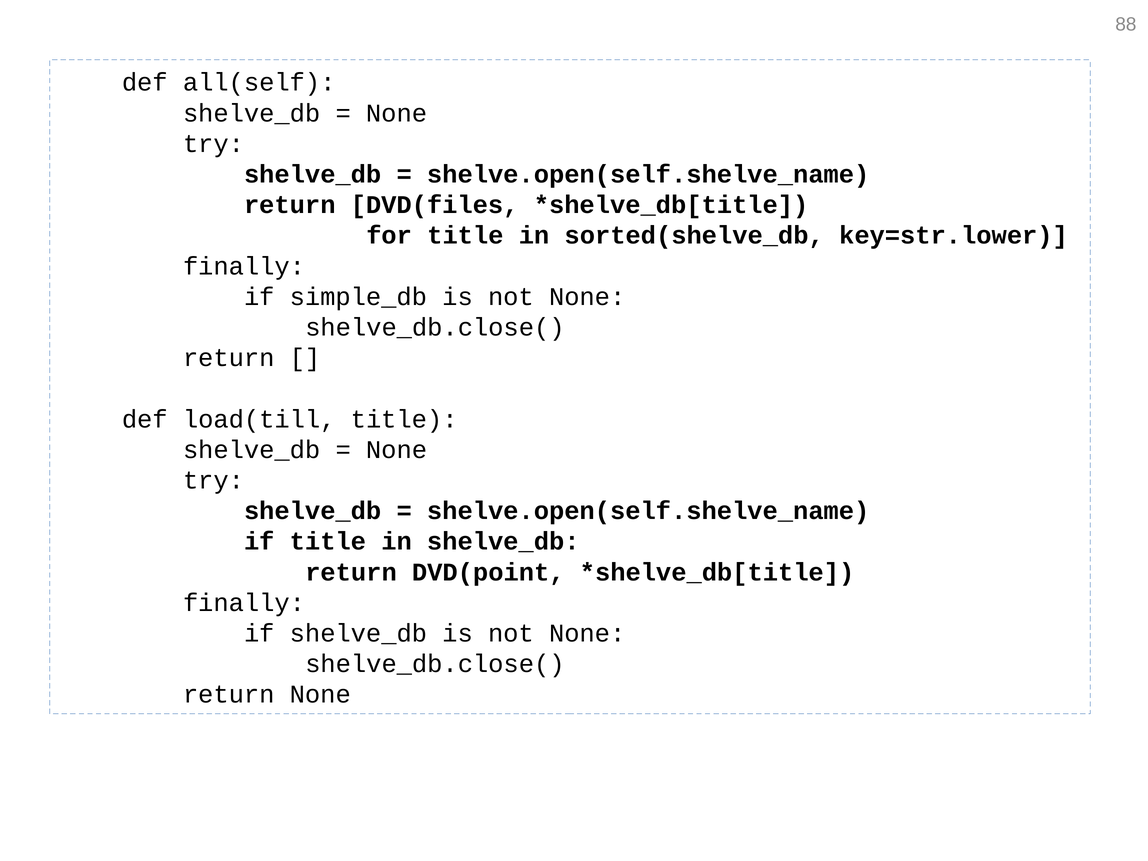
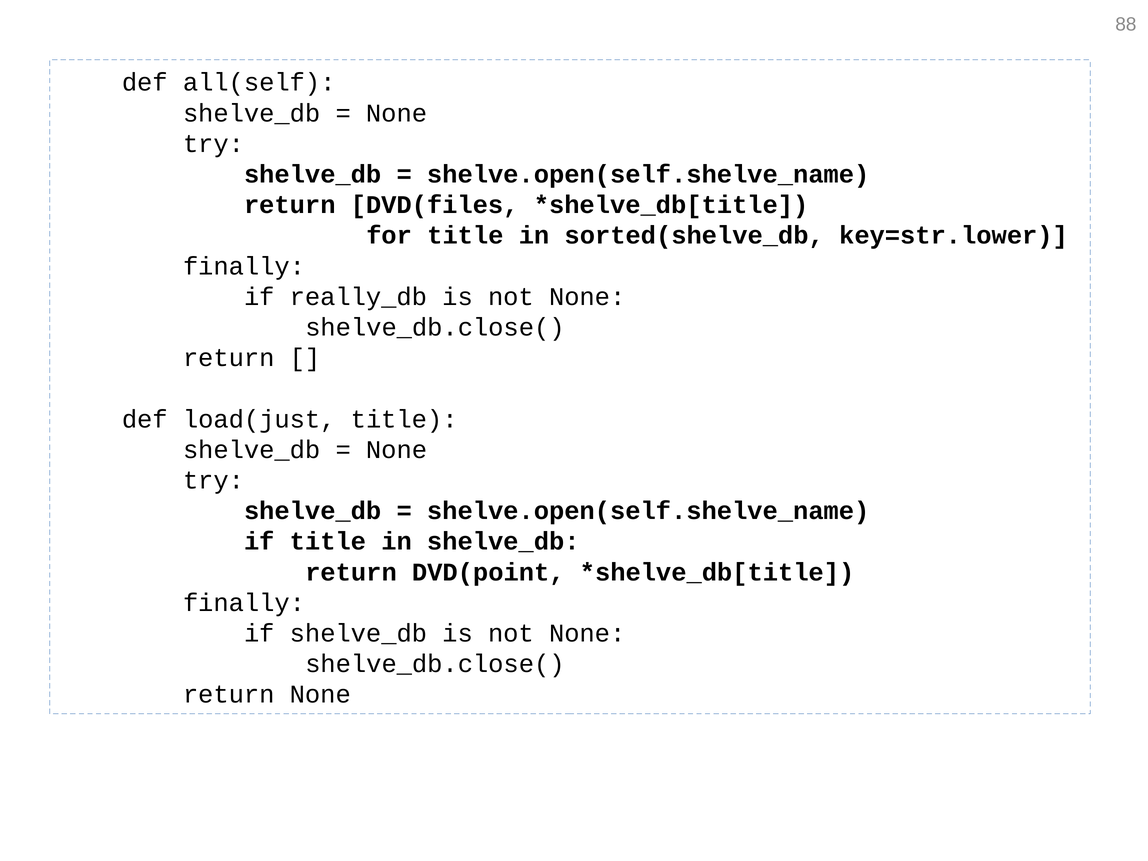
simple_db: simple_db -> really_db
load(till: load(till -> load(just
